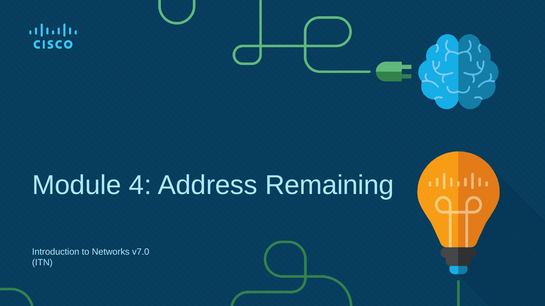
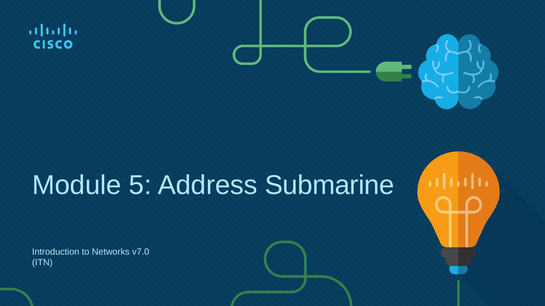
4: 4 -> 5
Remaining: Remaining -> Submarine
